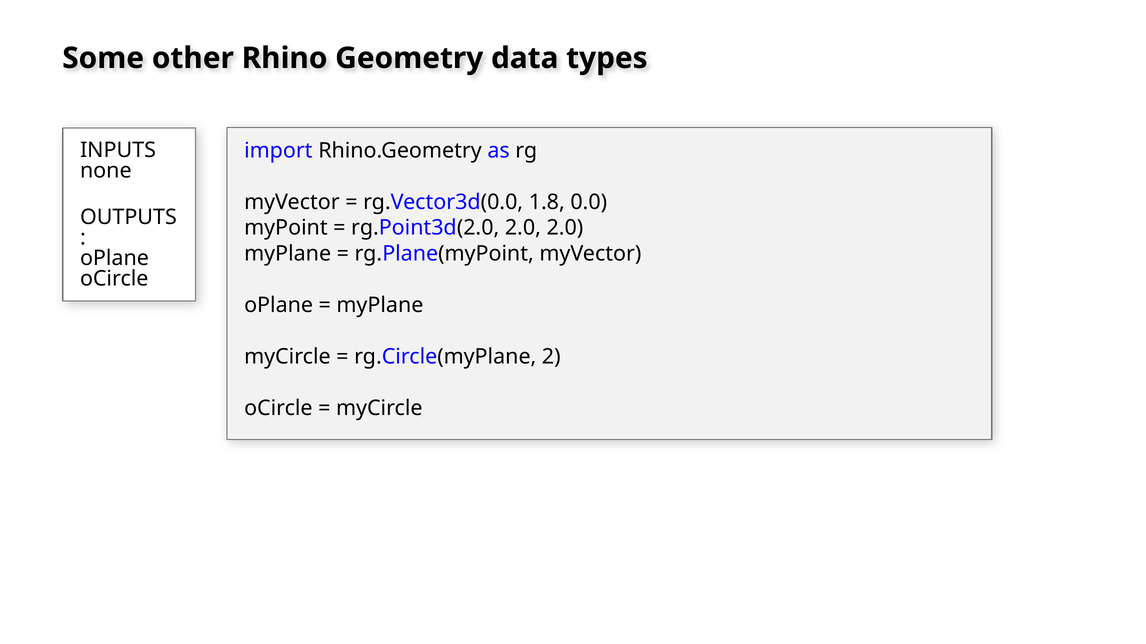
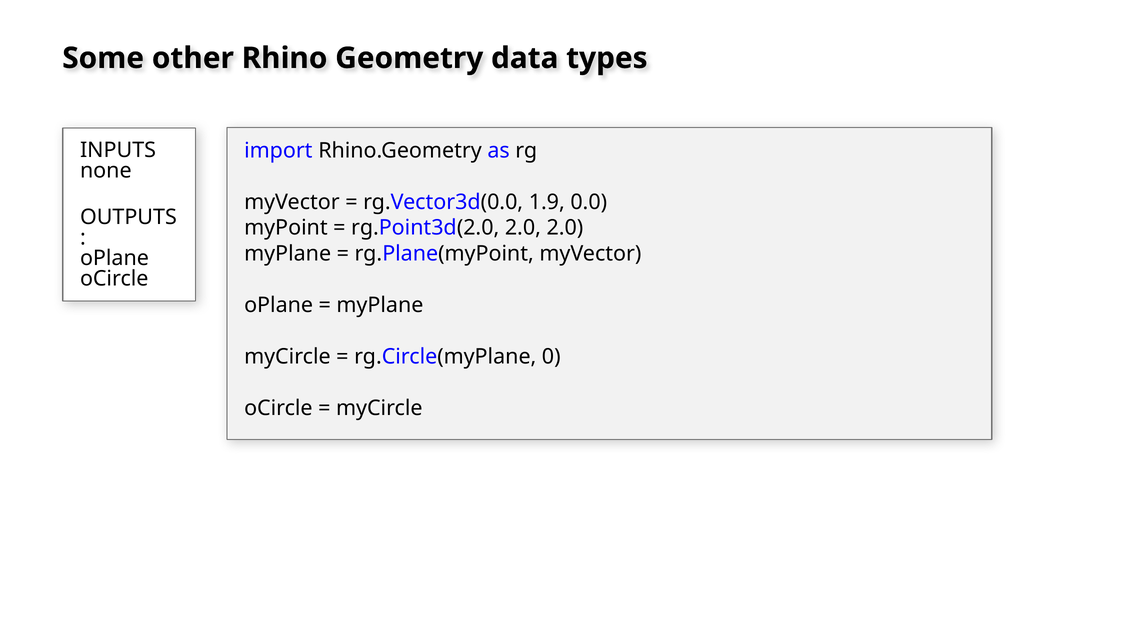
1.8: 1.8 -> 1.9
2: 2 -> 0
